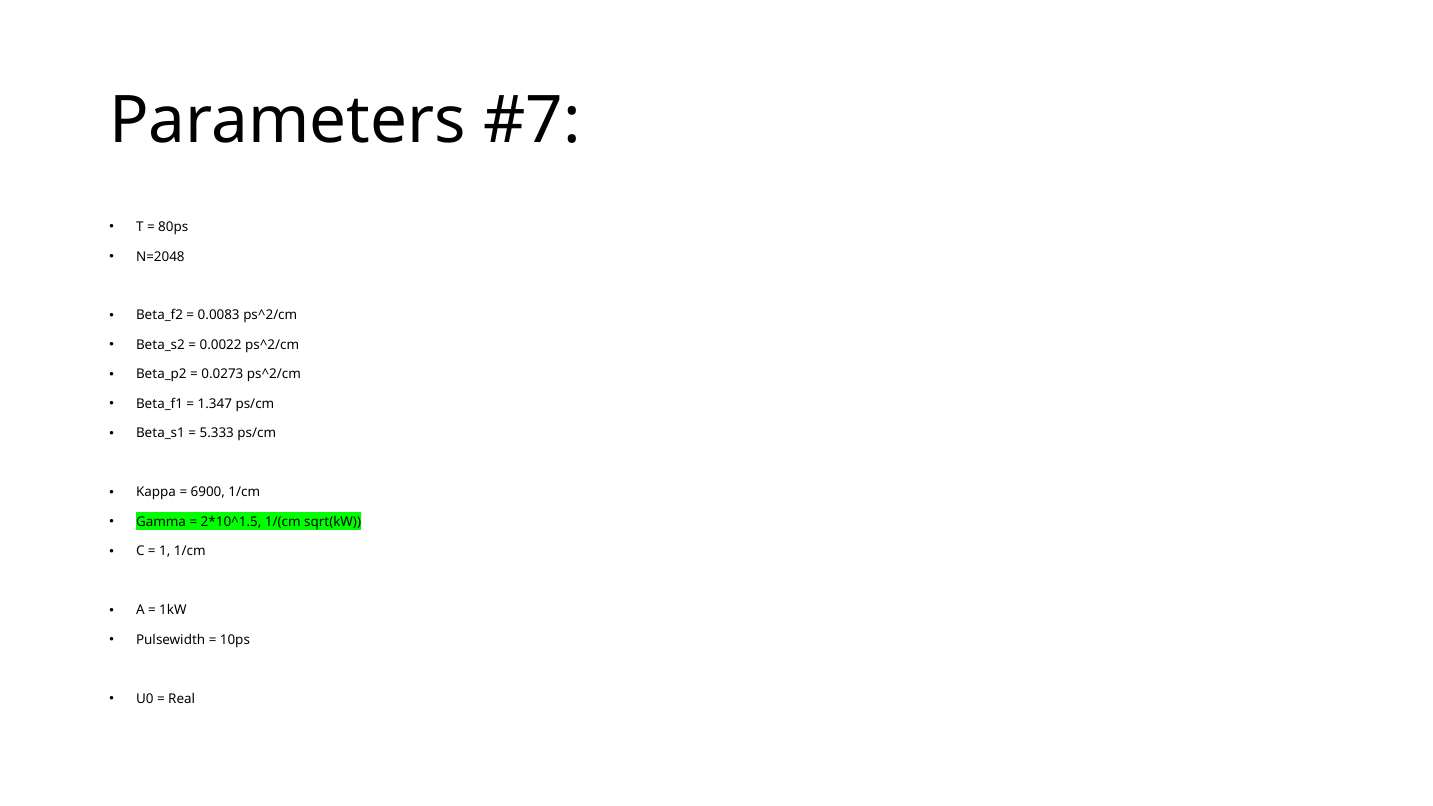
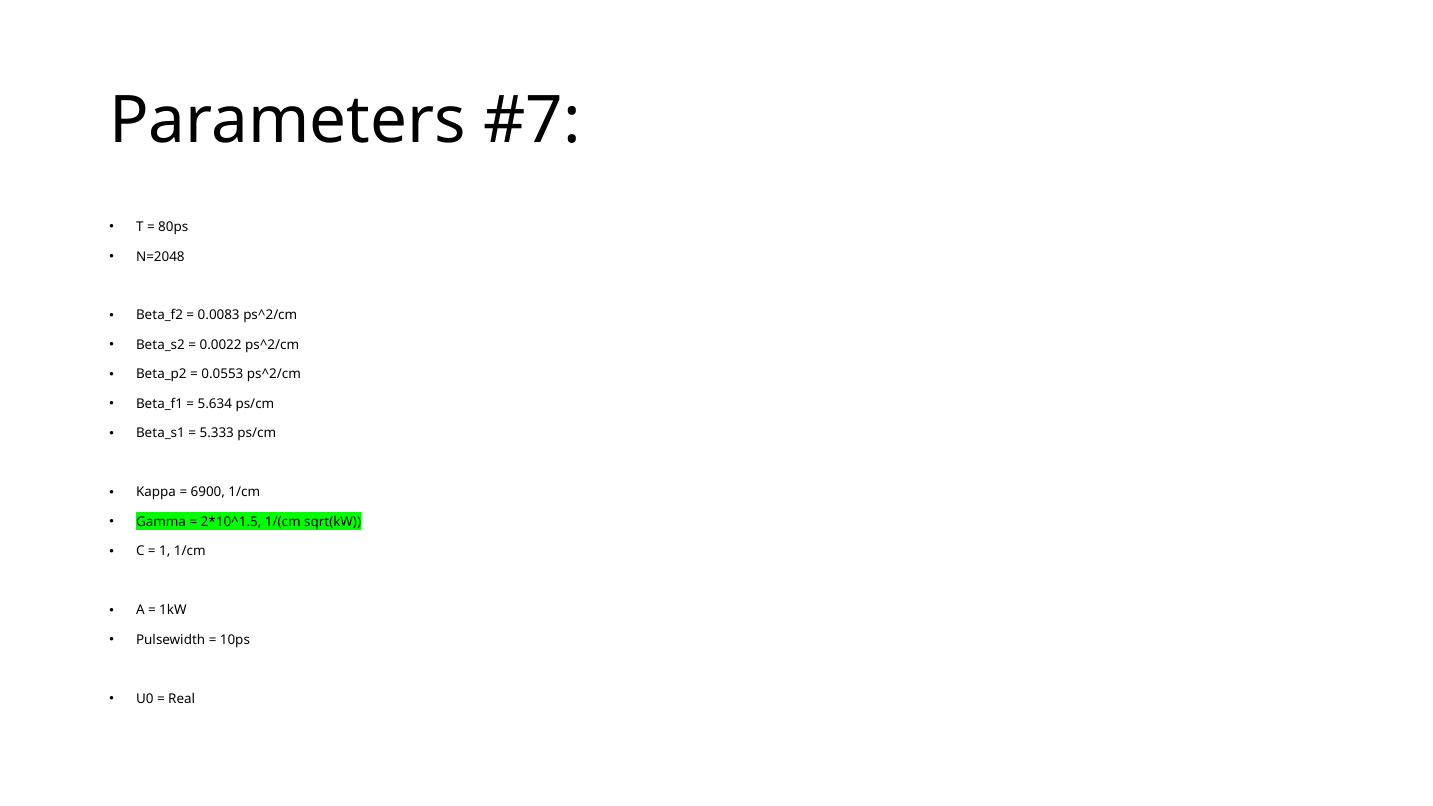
0.0273: 0.0273 -> 0.0553
1.347: 1.347 -> 5.634
